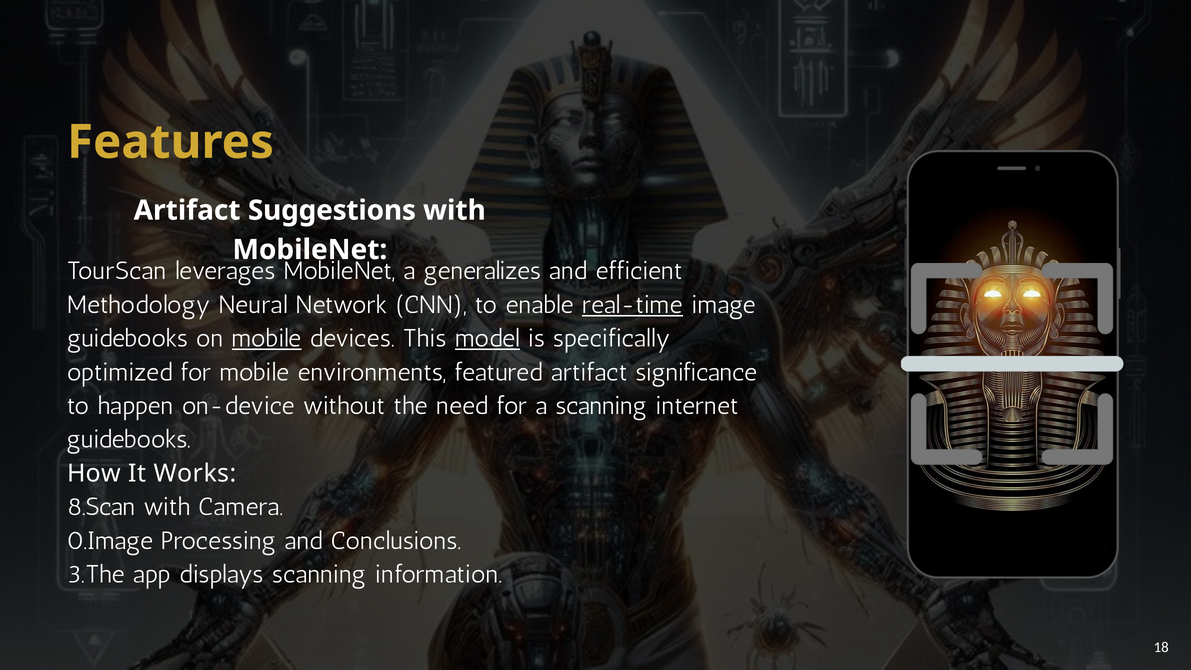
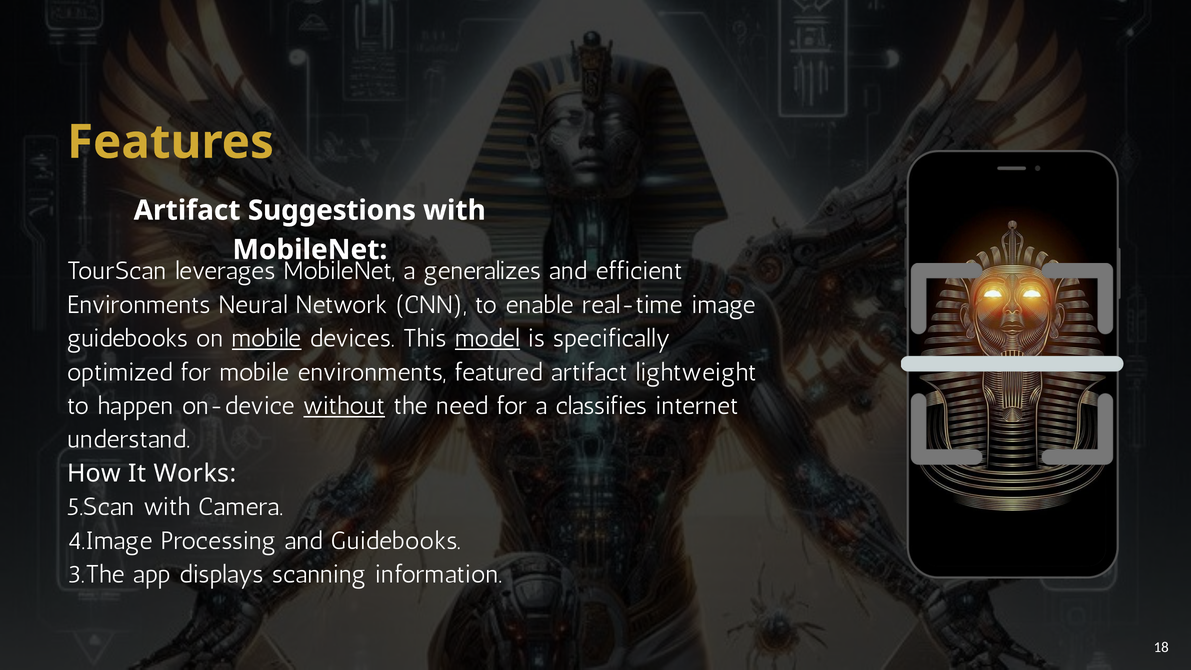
Methodology at (139, 305): Methodology -> Environments
real-time underline: present -> none
significance: significance -> lightweight
without underline: none -> present
a scanning: scanning -> classifies
guidebooks at (129, 440): guidebooks -> understand
8.Scan: 8.Scan -> 5.Scan
0.Image: 0.Image -> 4.Image
and Conclusions: Conclusions -> Guidebooks
